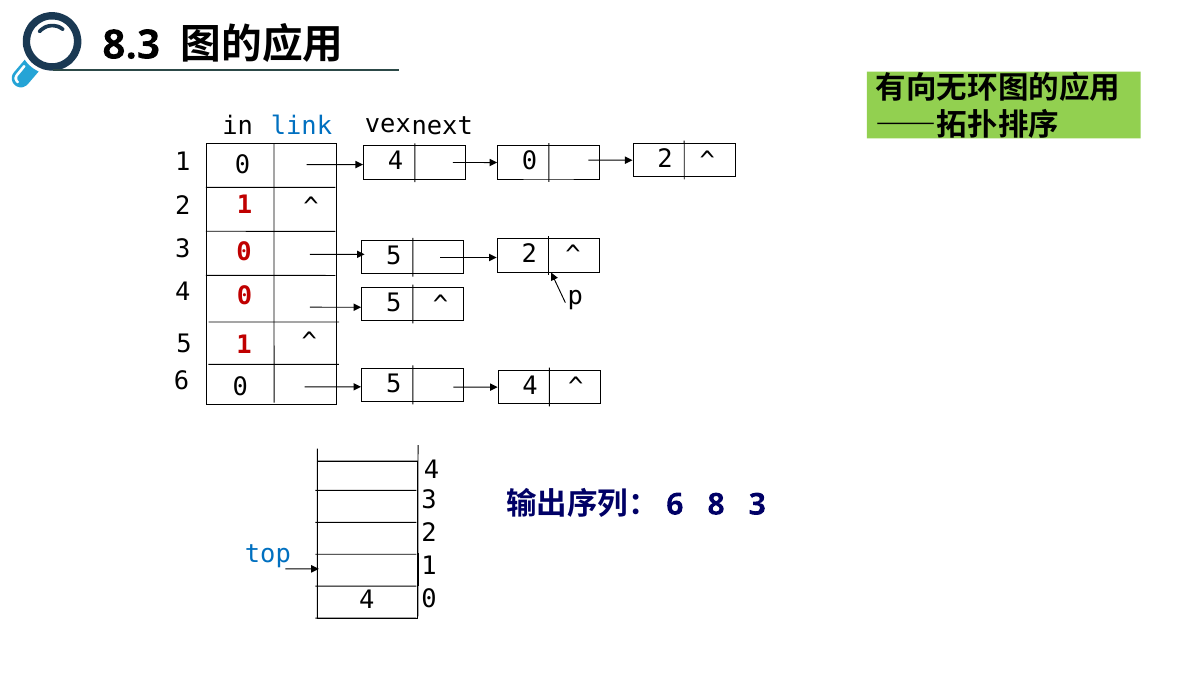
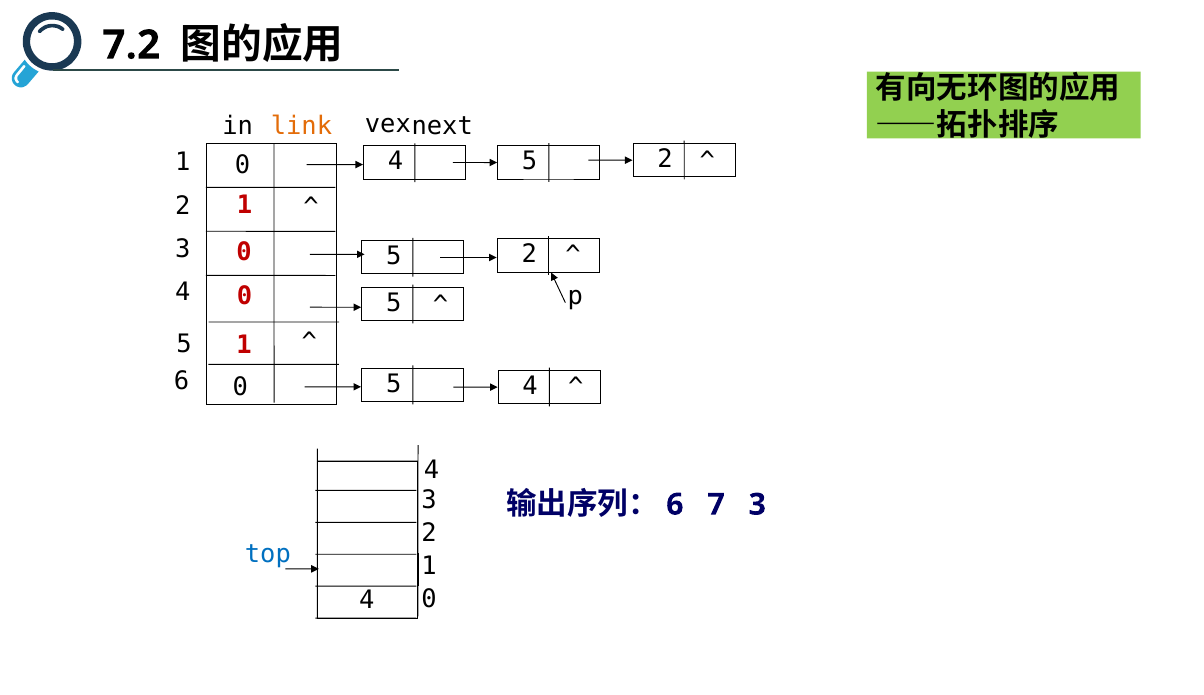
8.3: 8.3 -> 7.2
link colour: blue -> orange
0 at (530, 161): 0 -> 5
8: 8 -> 7
